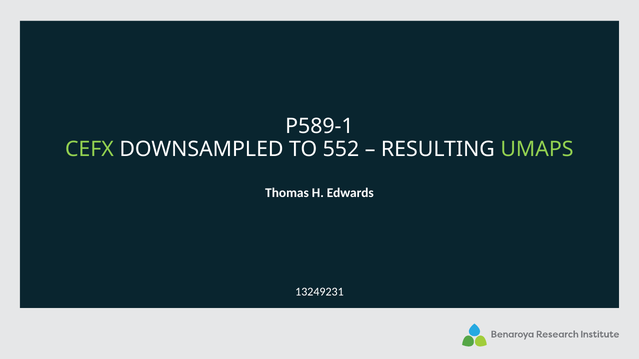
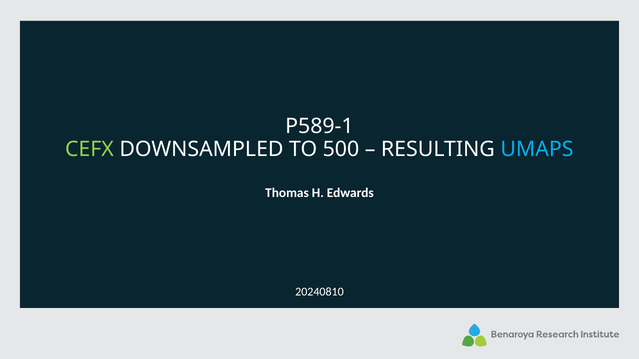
552: 552 -> 500
UMAPS colour: light green -> light blue
13249231: 13249231 -> 20240810
